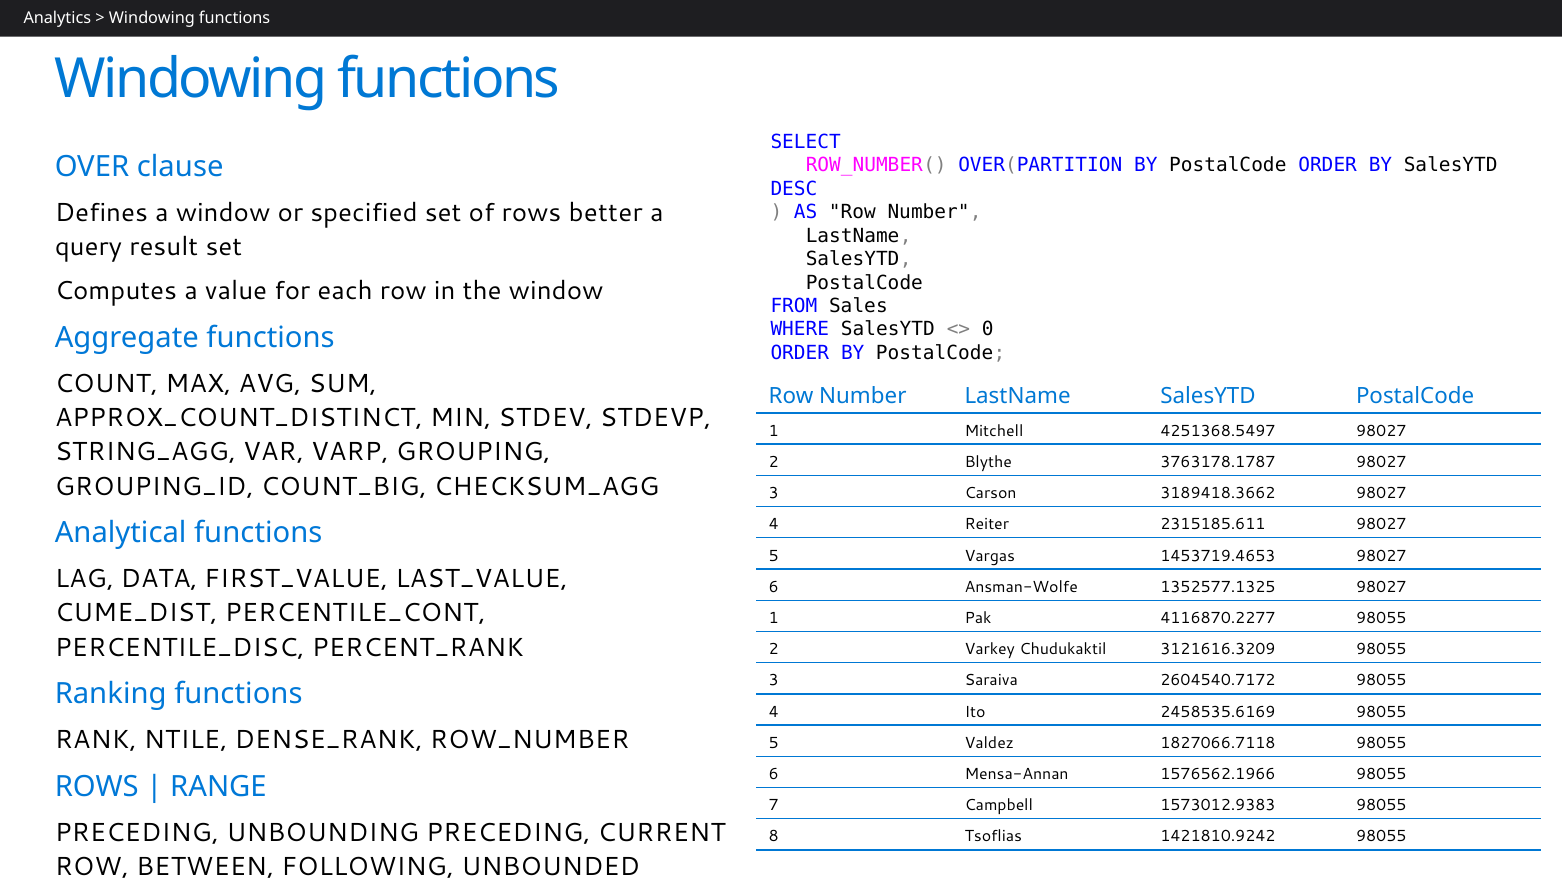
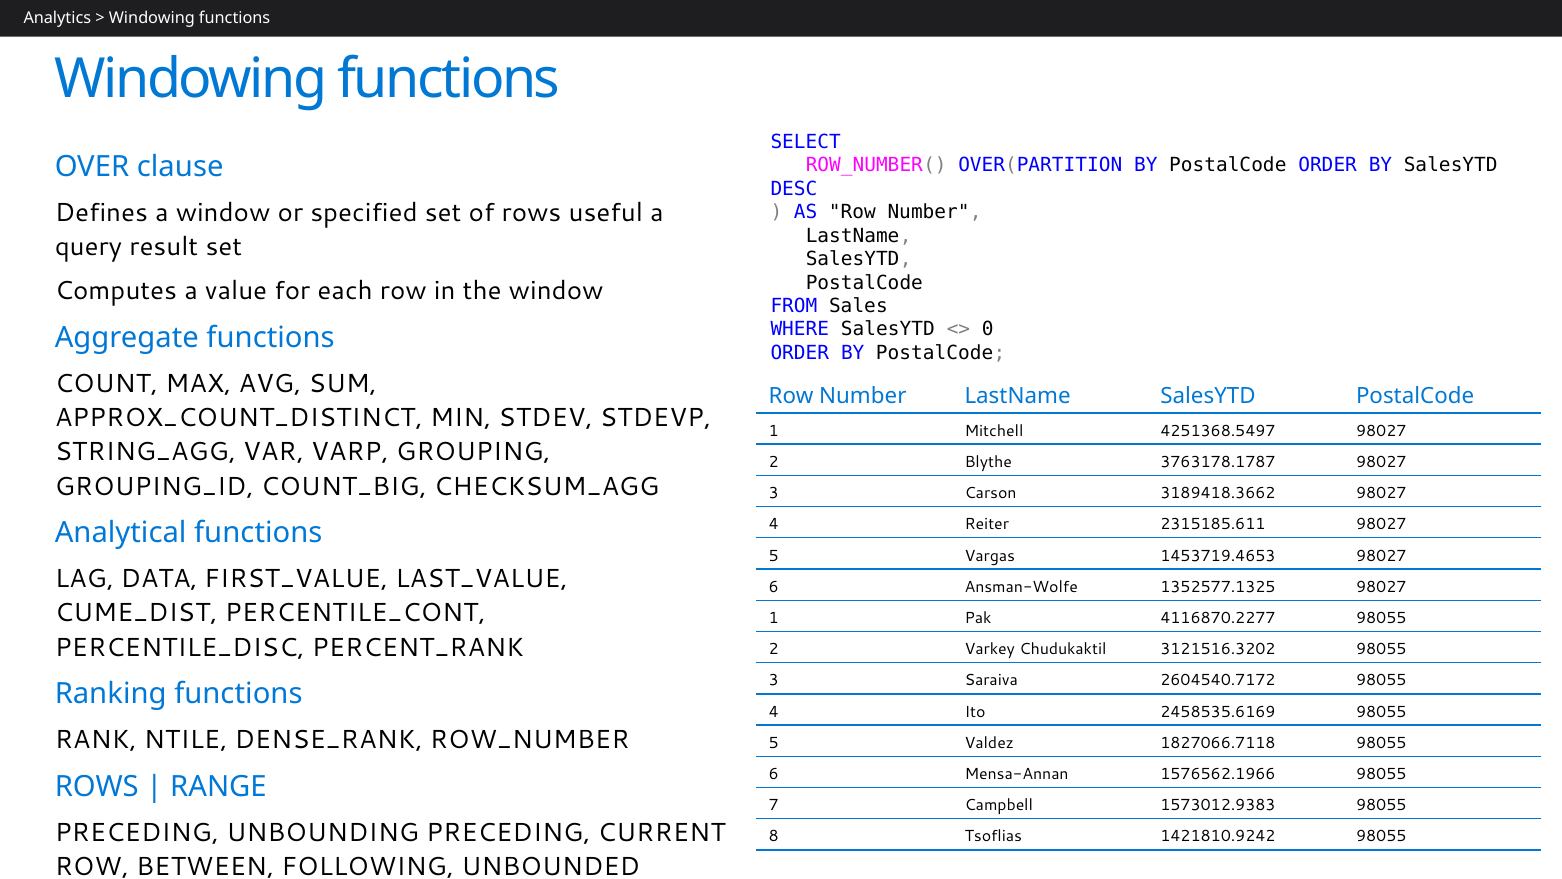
better: better -> useful
3121616.3209: 3121616.3209 -> 3121516.3202
